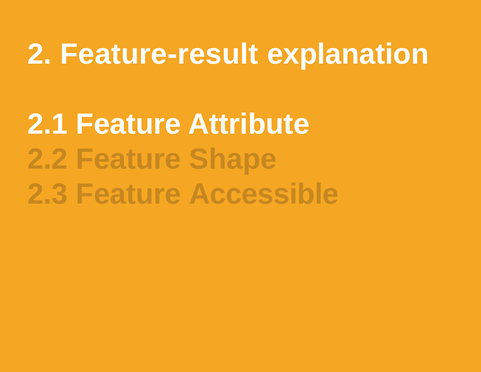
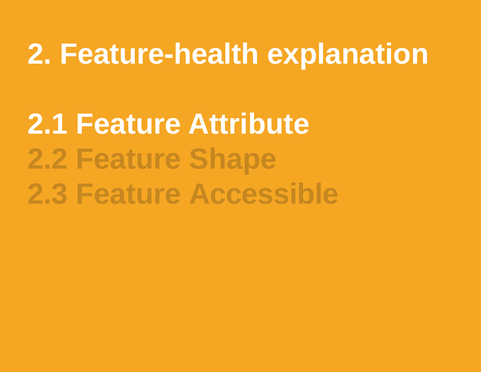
Feature-result: Feature-result -> Feature-health
